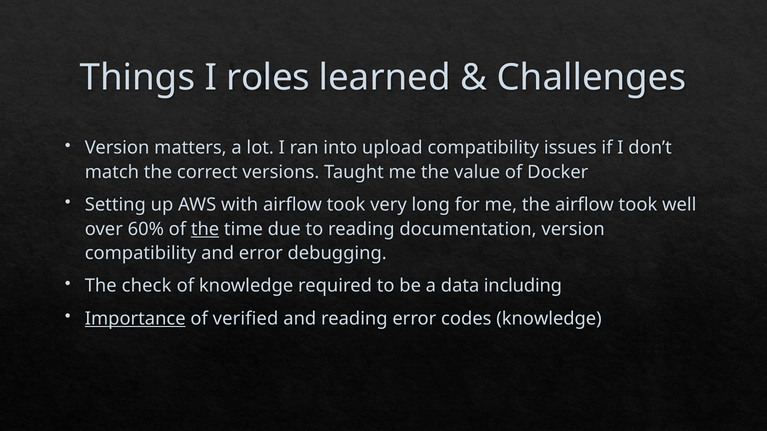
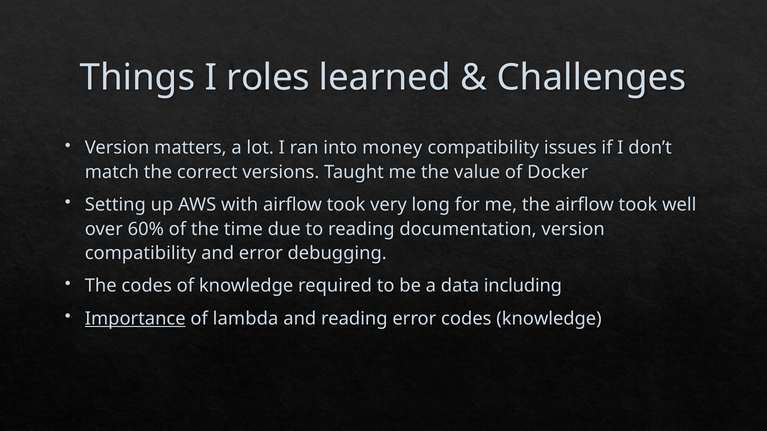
upload: upload -> money
the at (205, 229) underline: present -> none
The check: check -> codes
verified: verified -> lambda
